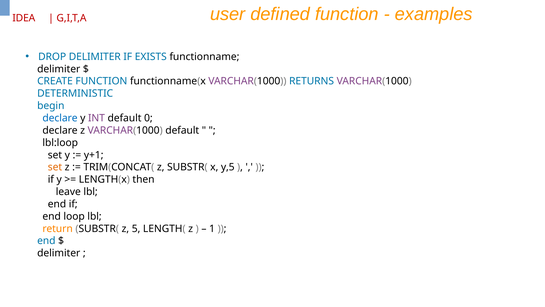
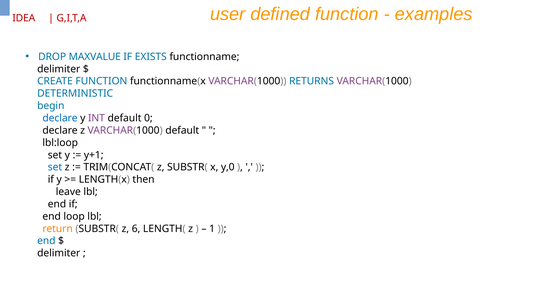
DROP DELIMITER: DELIMITER -> MAXVALUE
set at (55, 167) colour: orange -> blue
y,5: y,5 -> y,0
5: 5 -> 6
